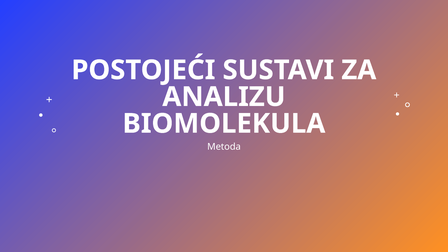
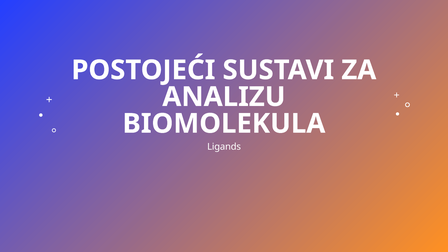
Metoda: Metoda -> Ligands
